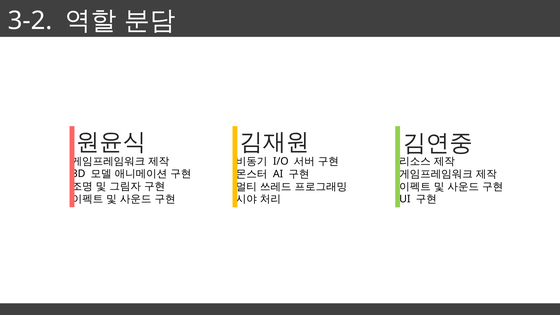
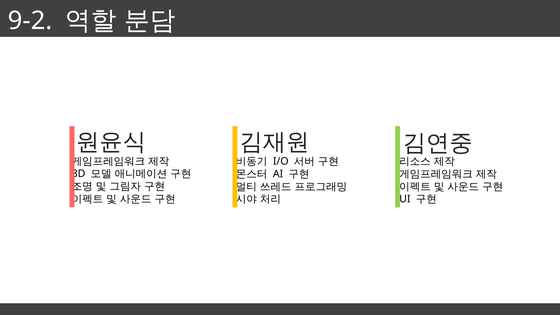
3-2: 3-2 -> 9-2
